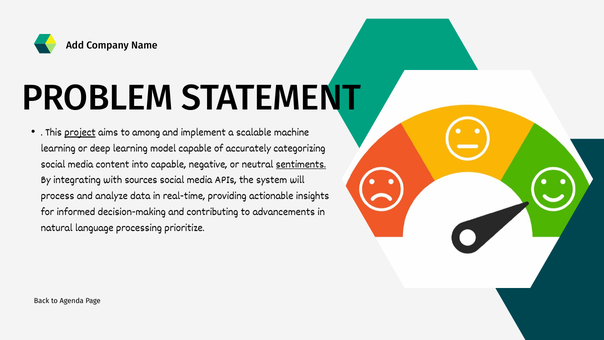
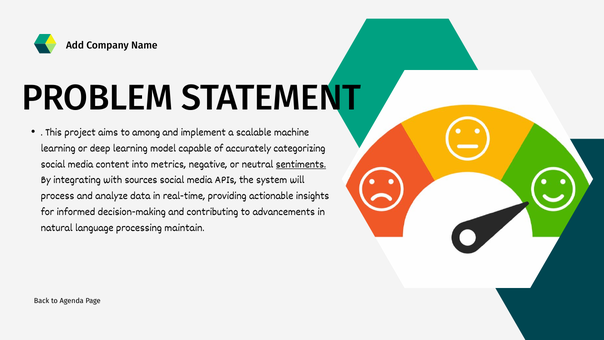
project underline: present -> none
into capable: capable -> metrics
prioritize: prioritize -> maintain
